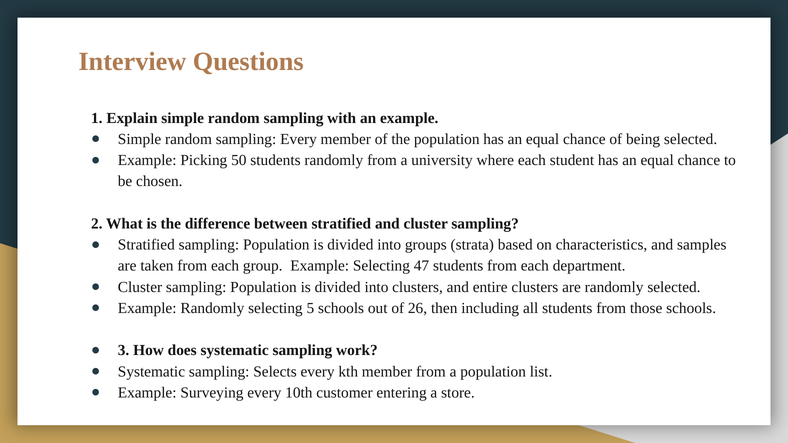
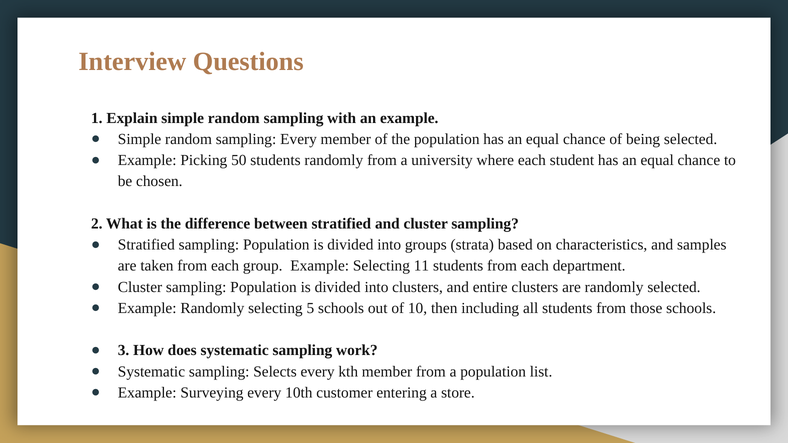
47: 47 -> 11
26: 26 -> 10
